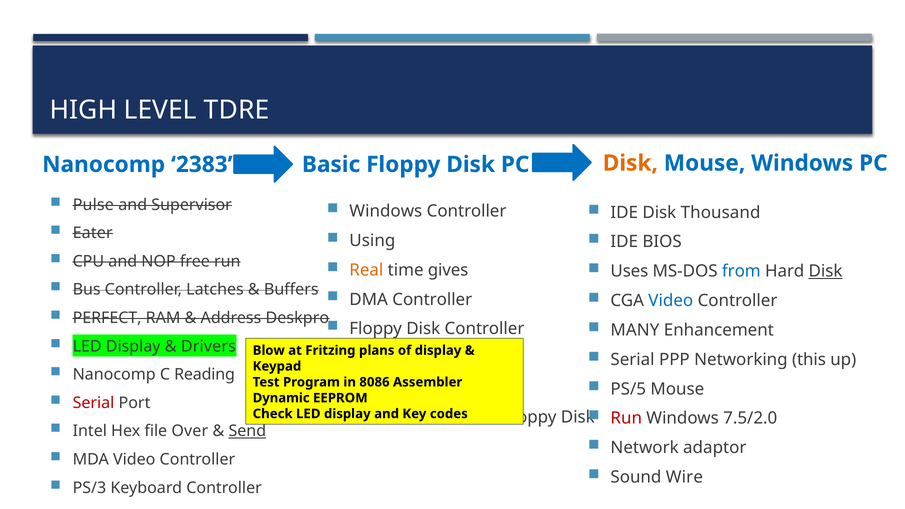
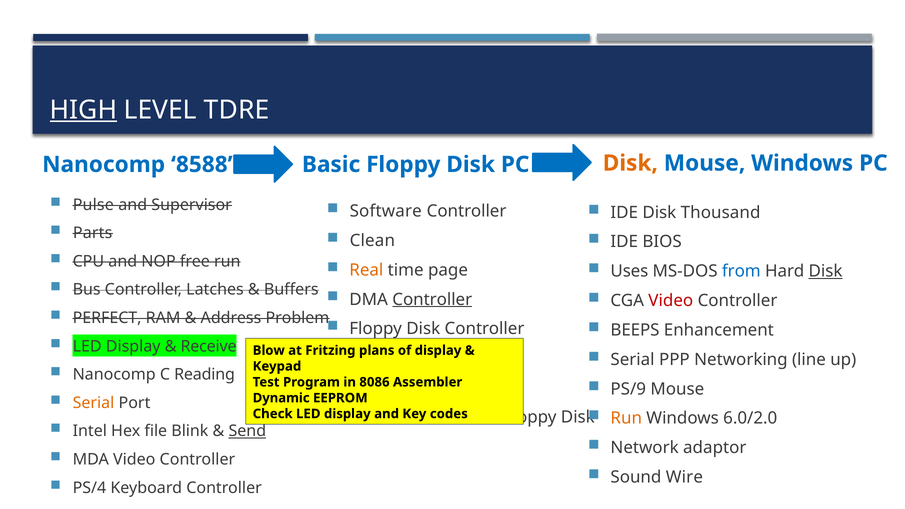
HIGH underline: none -> present
2383: 2383 -> 8588
Windows at (386, 211): Windows -> Software
Eater: Eater -> Parts
Using: Using -> Clean
gives: gives -> page
Controller at (432, 299) underline: none -> present
Video at (671, 301) colour: blue -> red
Deskpro: Deskpro -> Problem
MANY: MANY -> BEEPS
Drivers: Drivers -> Receive
this: this -> line
PS/5: PS/5 -> PS/9
Serial at (93, 403) colour: red -> orange
Run at (626, 418) colour: red -> orange
7.5/2.0: 7.5/2.0 -> 6.0/2.0
Over: Over -> Blink
PS/3: PS/3 -> PS/4
